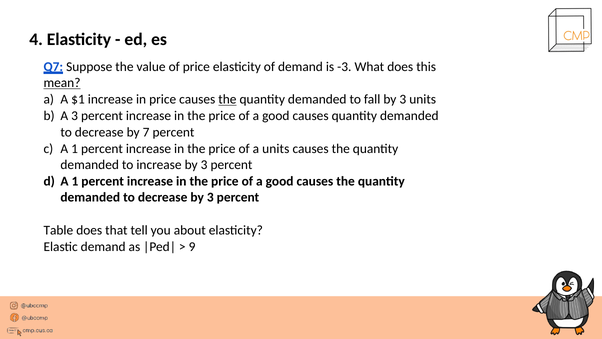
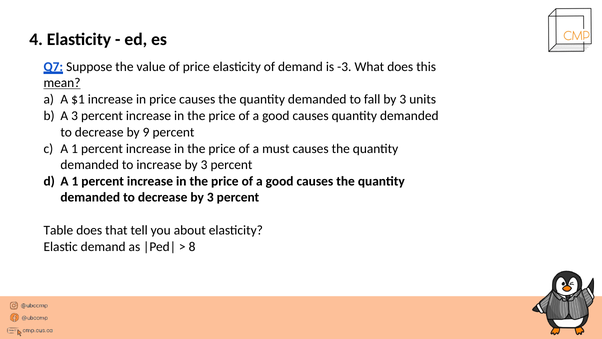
the at (227, 99) underline: present -> none
7: 7 -> 9
a units: units -> must
9: 9 -> 8
